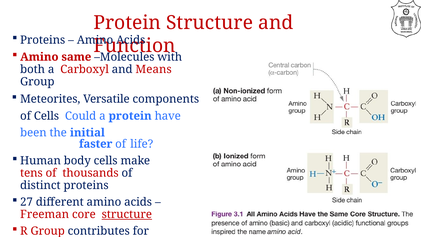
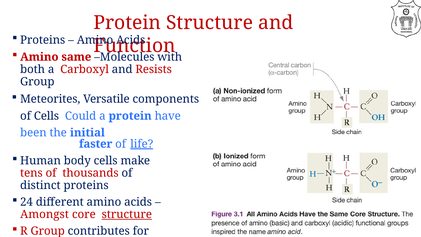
Means: Means -> Resists
life underline: none -> present
27: 27 -> 24
Freeman: Freeman -> Amongst
